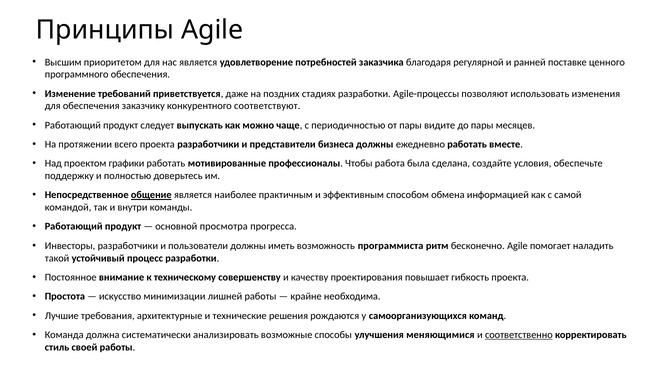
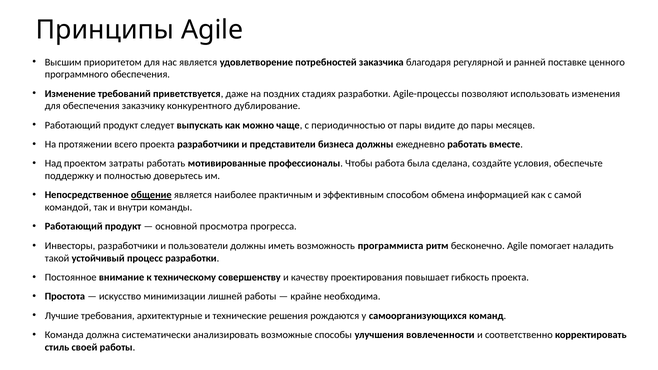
соответствуют: соответствуют -> дублирование
графики: графики -> затраты
меняющимися: меняющимися -> вовлеченности
соответственно underline: present -> none
